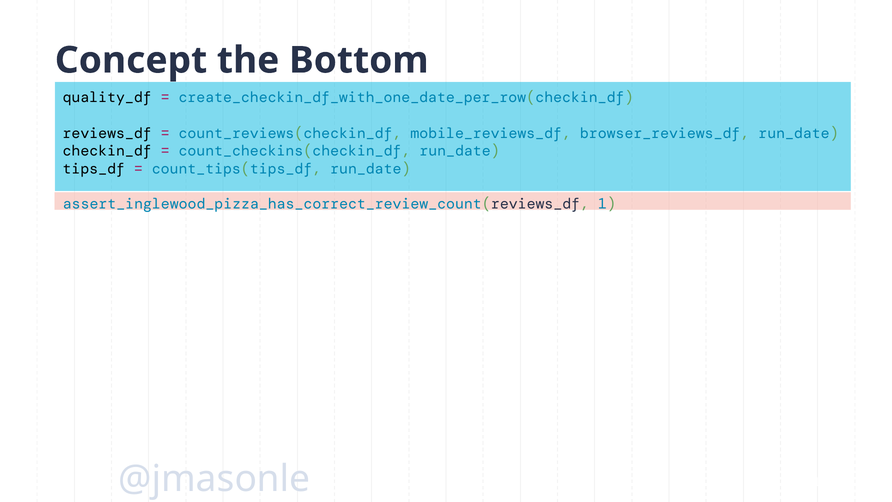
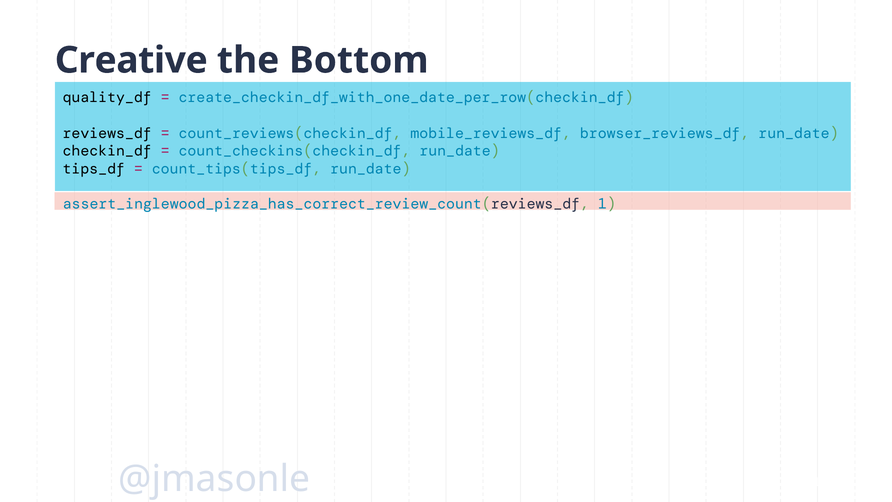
Concept: Concept -> Creative
